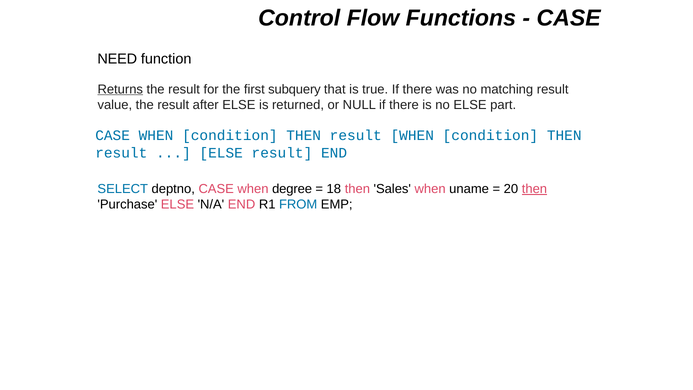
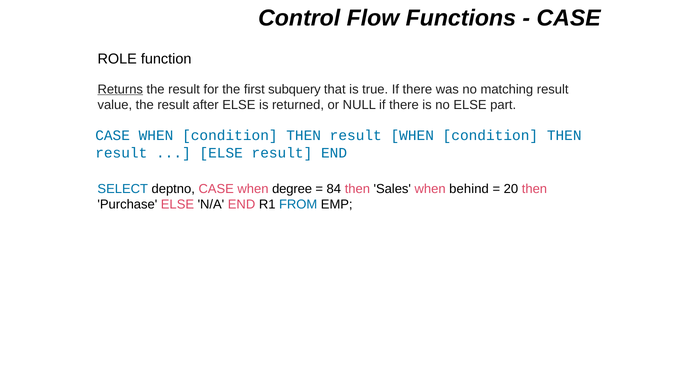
NEED: NEED -> ROLE
18: 18 -> 84
uname: uname -> behind
then at (534, 189) underline: present -> none
